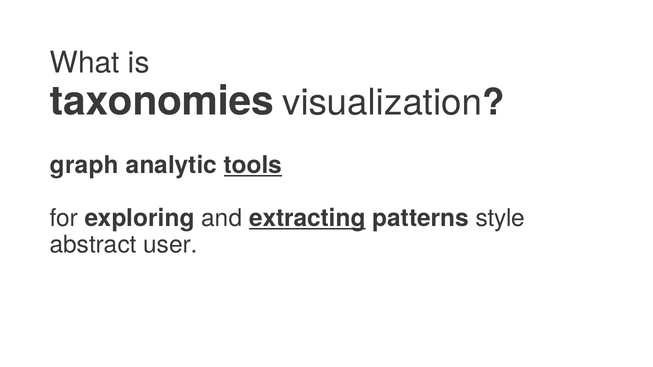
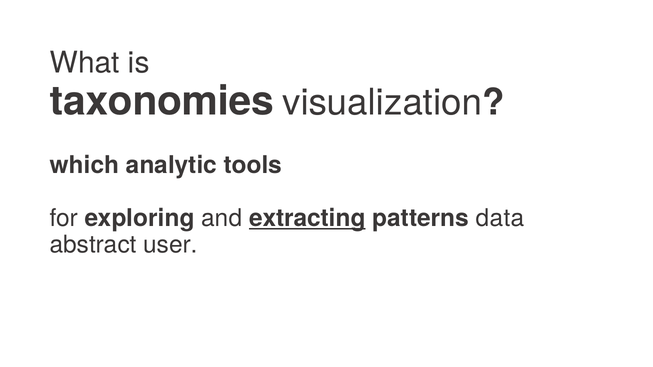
graph: graph -> which
tools underline: present -> none
style: style -> data
